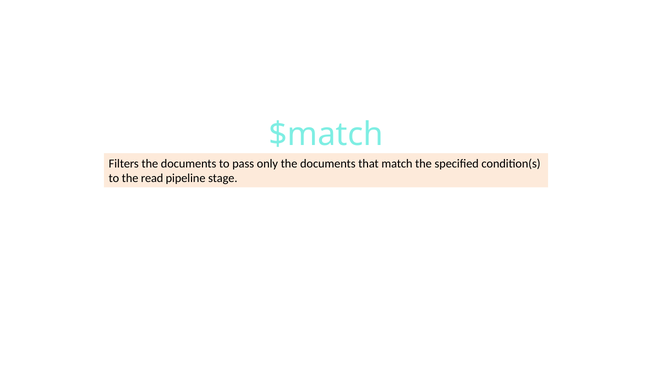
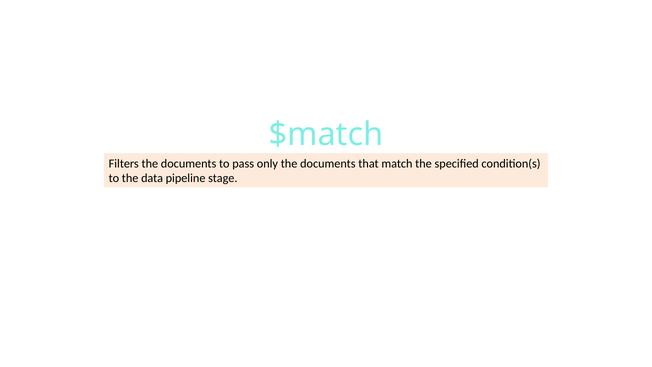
read: read -> data
